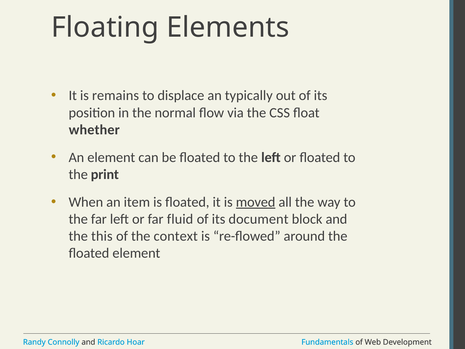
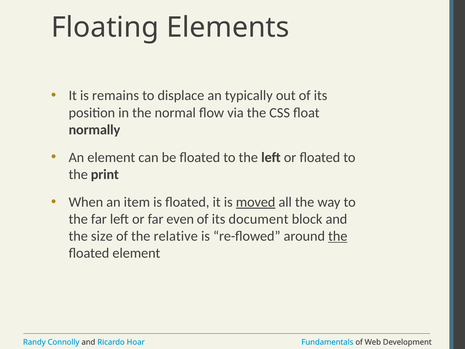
whether: whether -> normally
fluid: fluid -> even
this: this -> size
context: context -> relative
the at (338, 236) underline: none -> present
